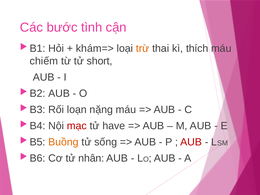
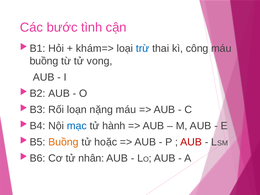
trừ colour: orange -> blue
thích: thích -> công
chiếm at (44, 61): chiếm -> buồng
short: short -> vong
mạc colour: red -> blue
have: have -> hành
sống: sống -> hoặc
